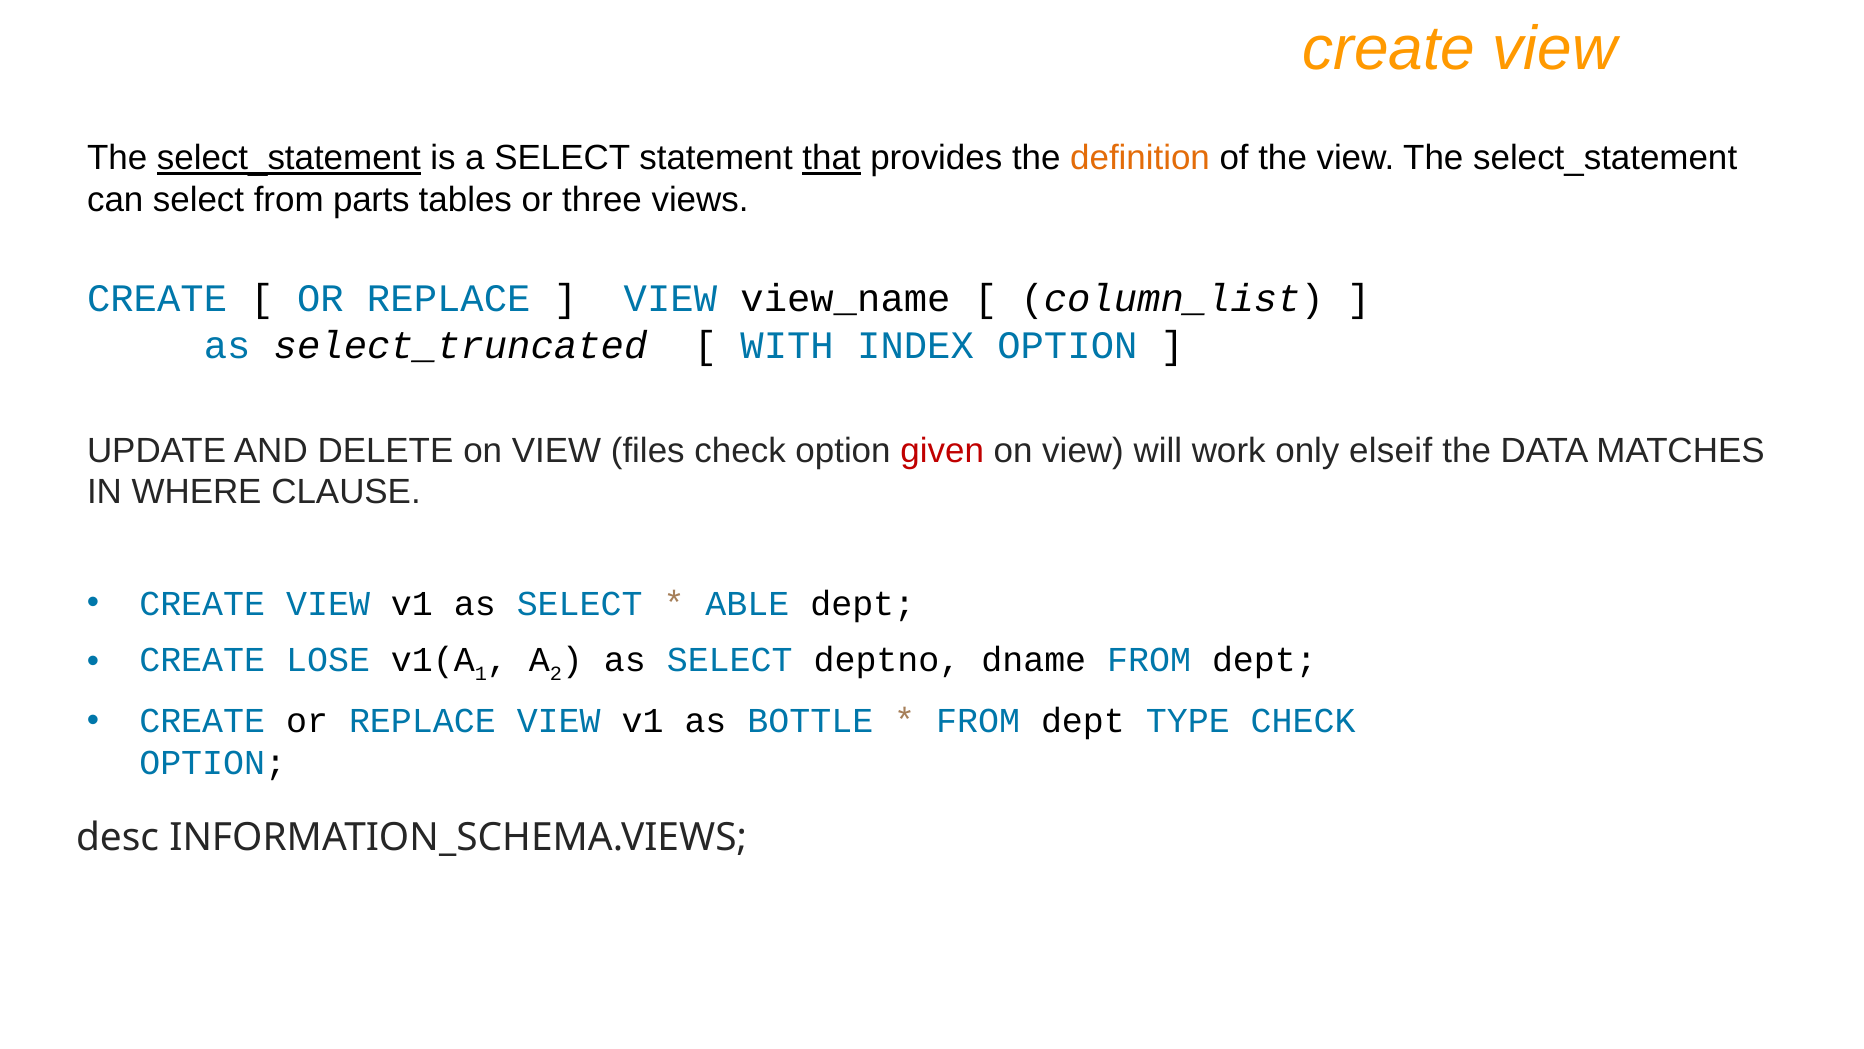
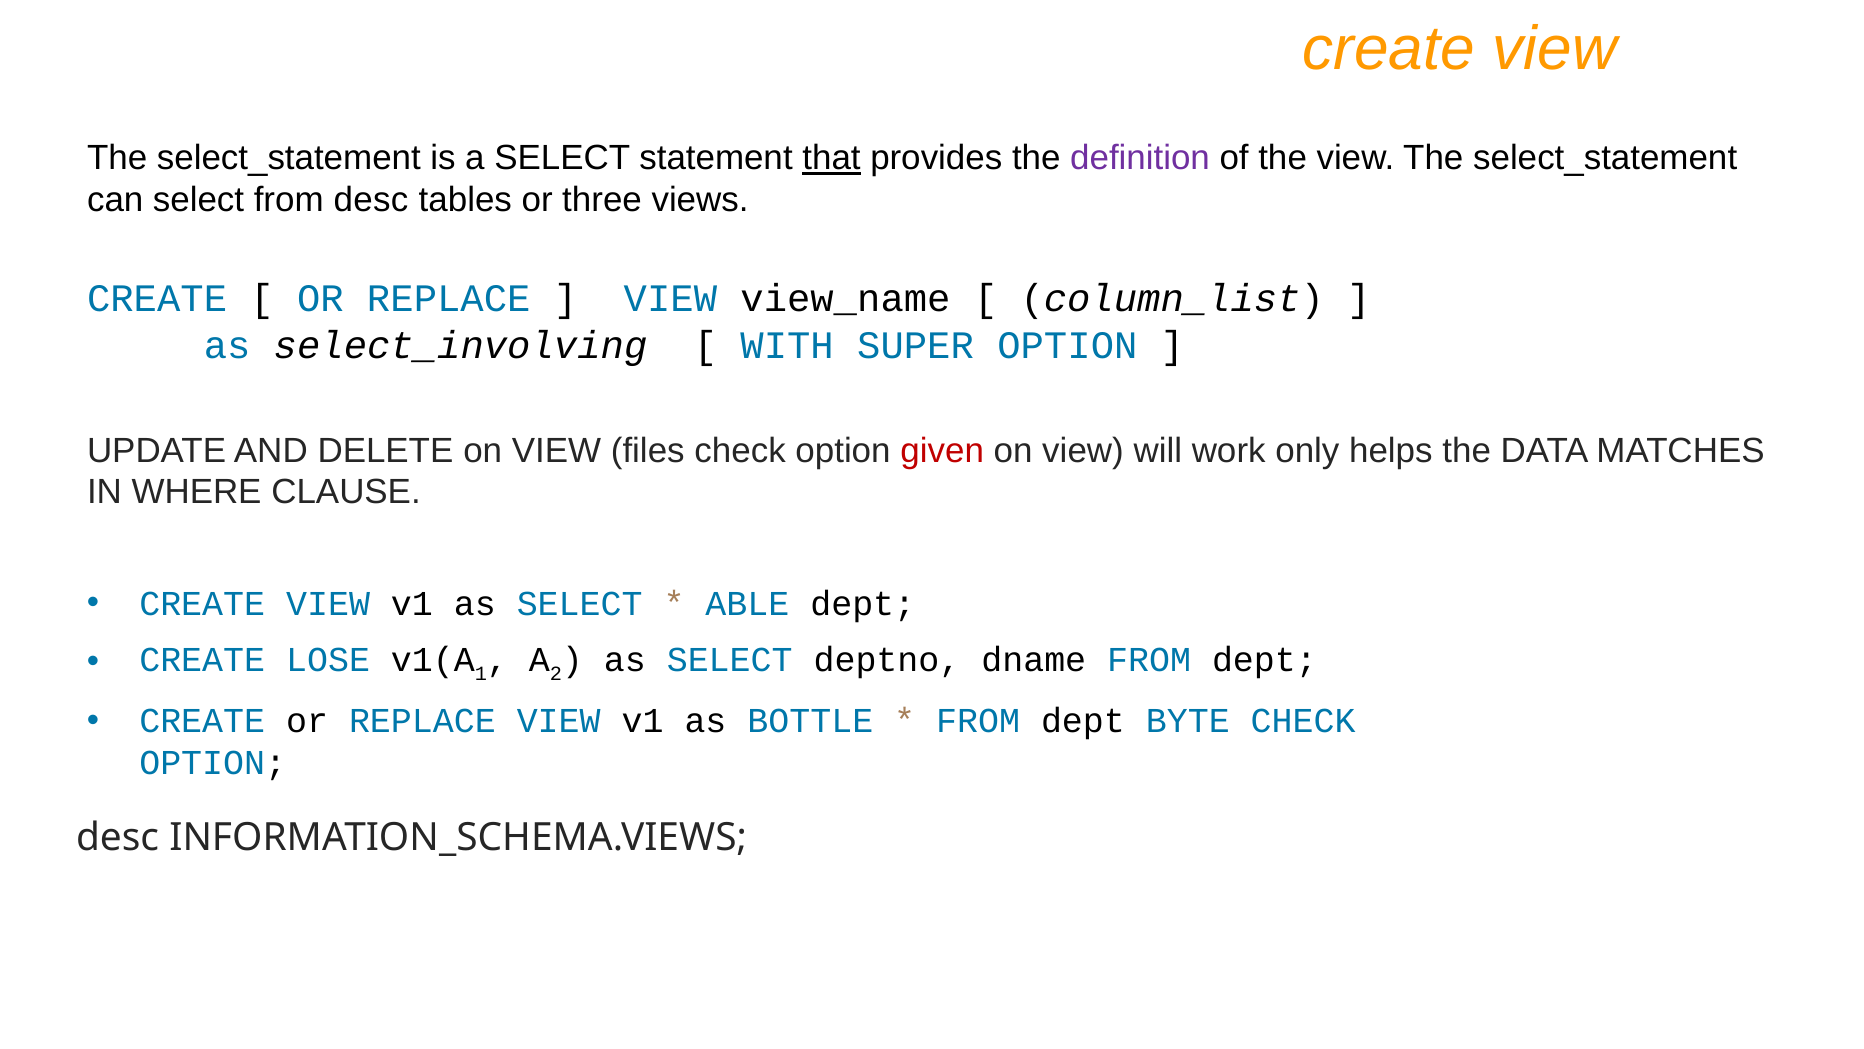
select_statement at (289, 158) underline: present -> none
definition colour: orange -> purple
from parts: parts -> desc
select_truncated: select_truncated -> select_involving
INDEX: INDEX -> SUPER
elseif: elseif -> helps
TYPE: TYPE -> BYTE
